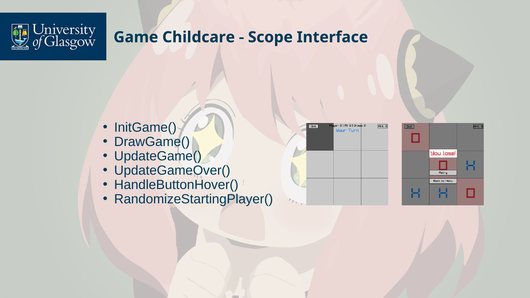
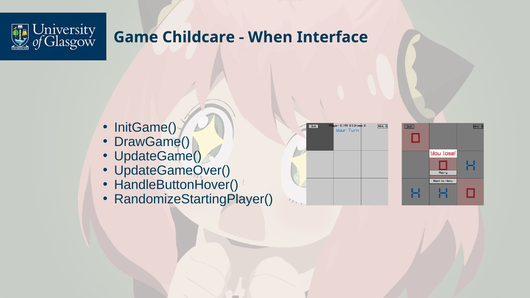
Scope: Scope -> When
